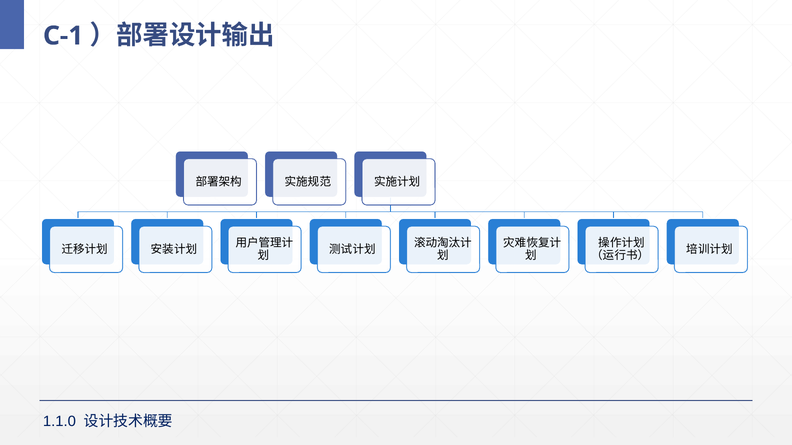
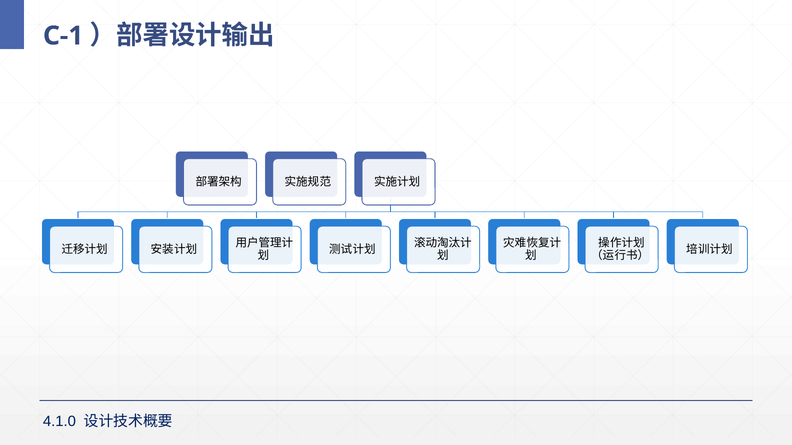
1.1.0: 1.1.0 -> 4.1.0
